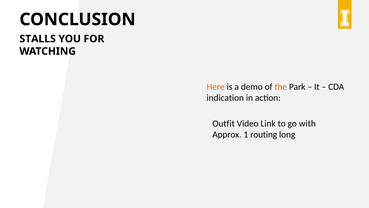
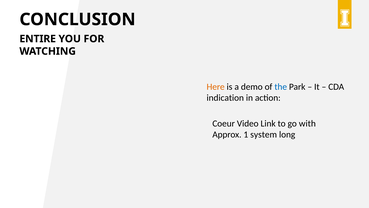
STALLS: STALLS -> ENTIRE
the colour: orange -> blue
Outfit: Outfit -> Coeur
routing: routing -> system
